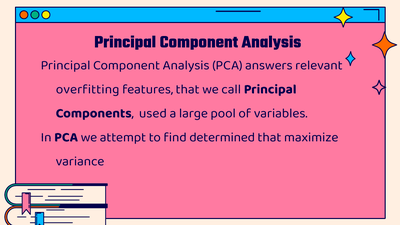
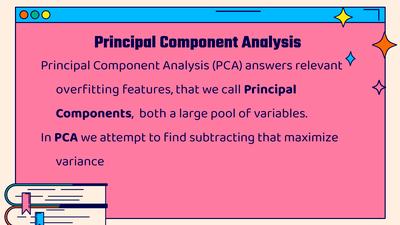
used: used -> both
determined: determined -> subtracting
